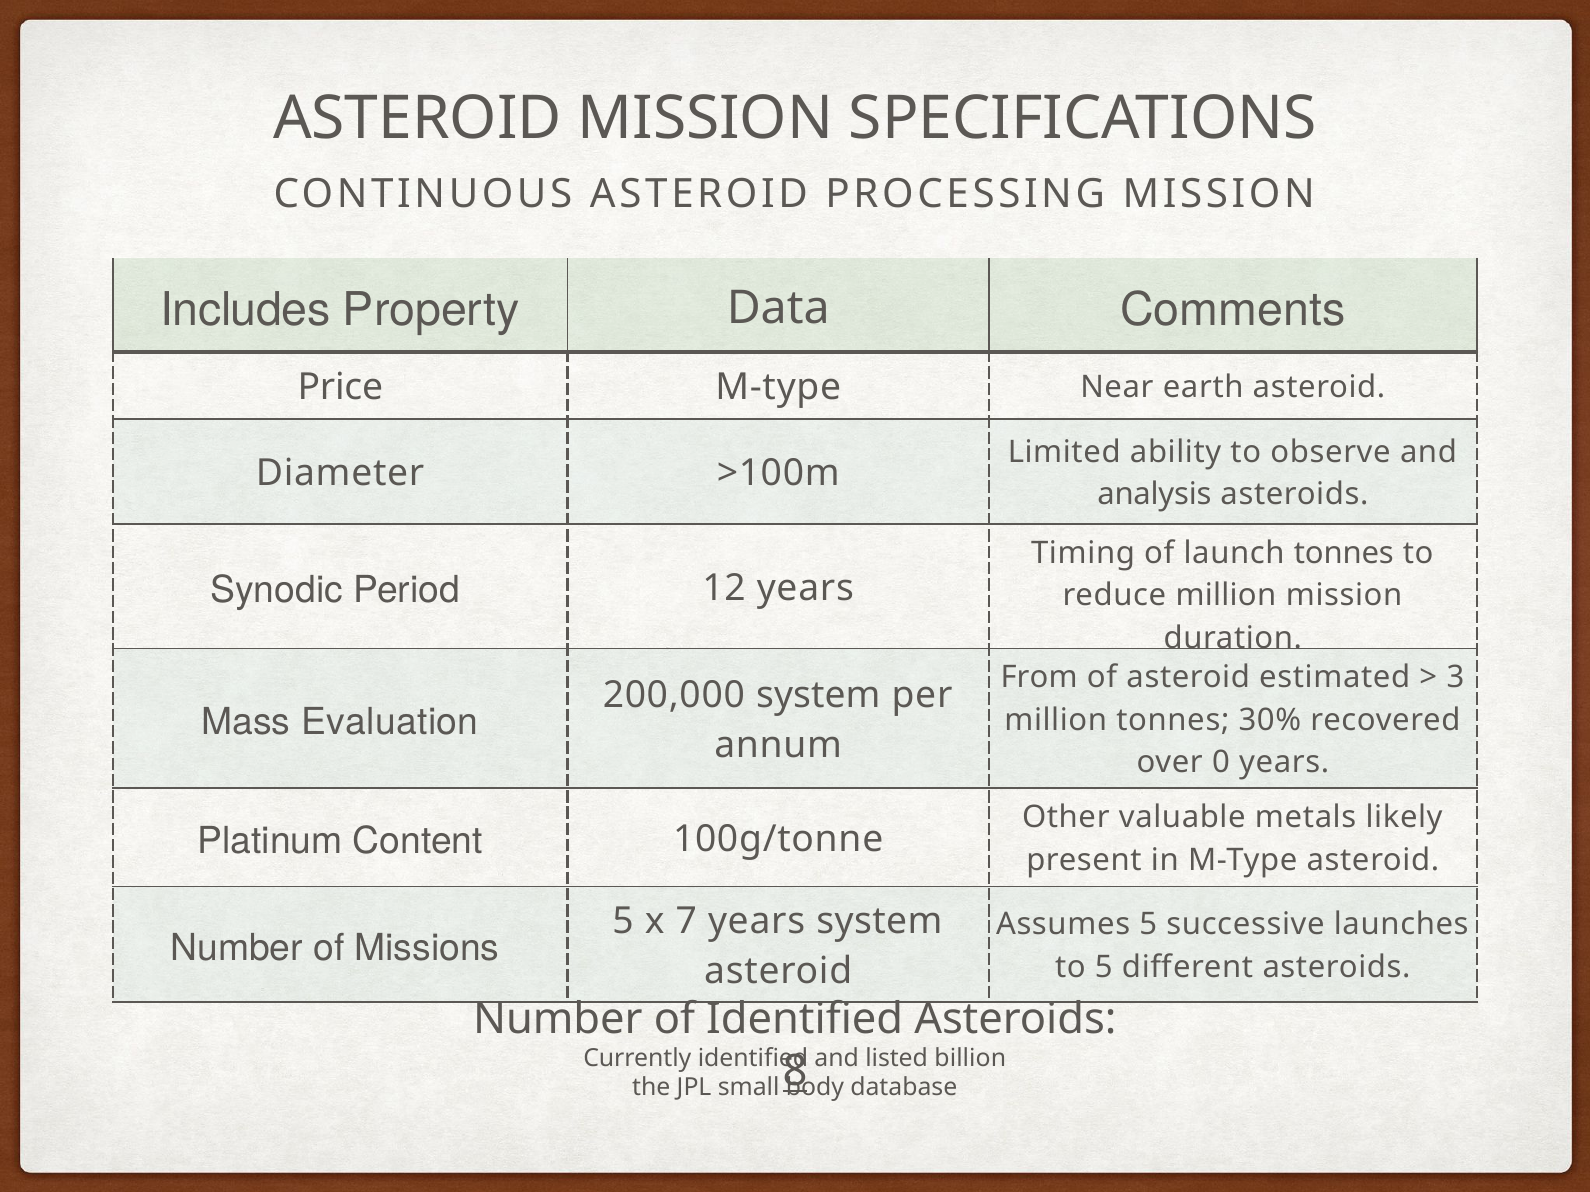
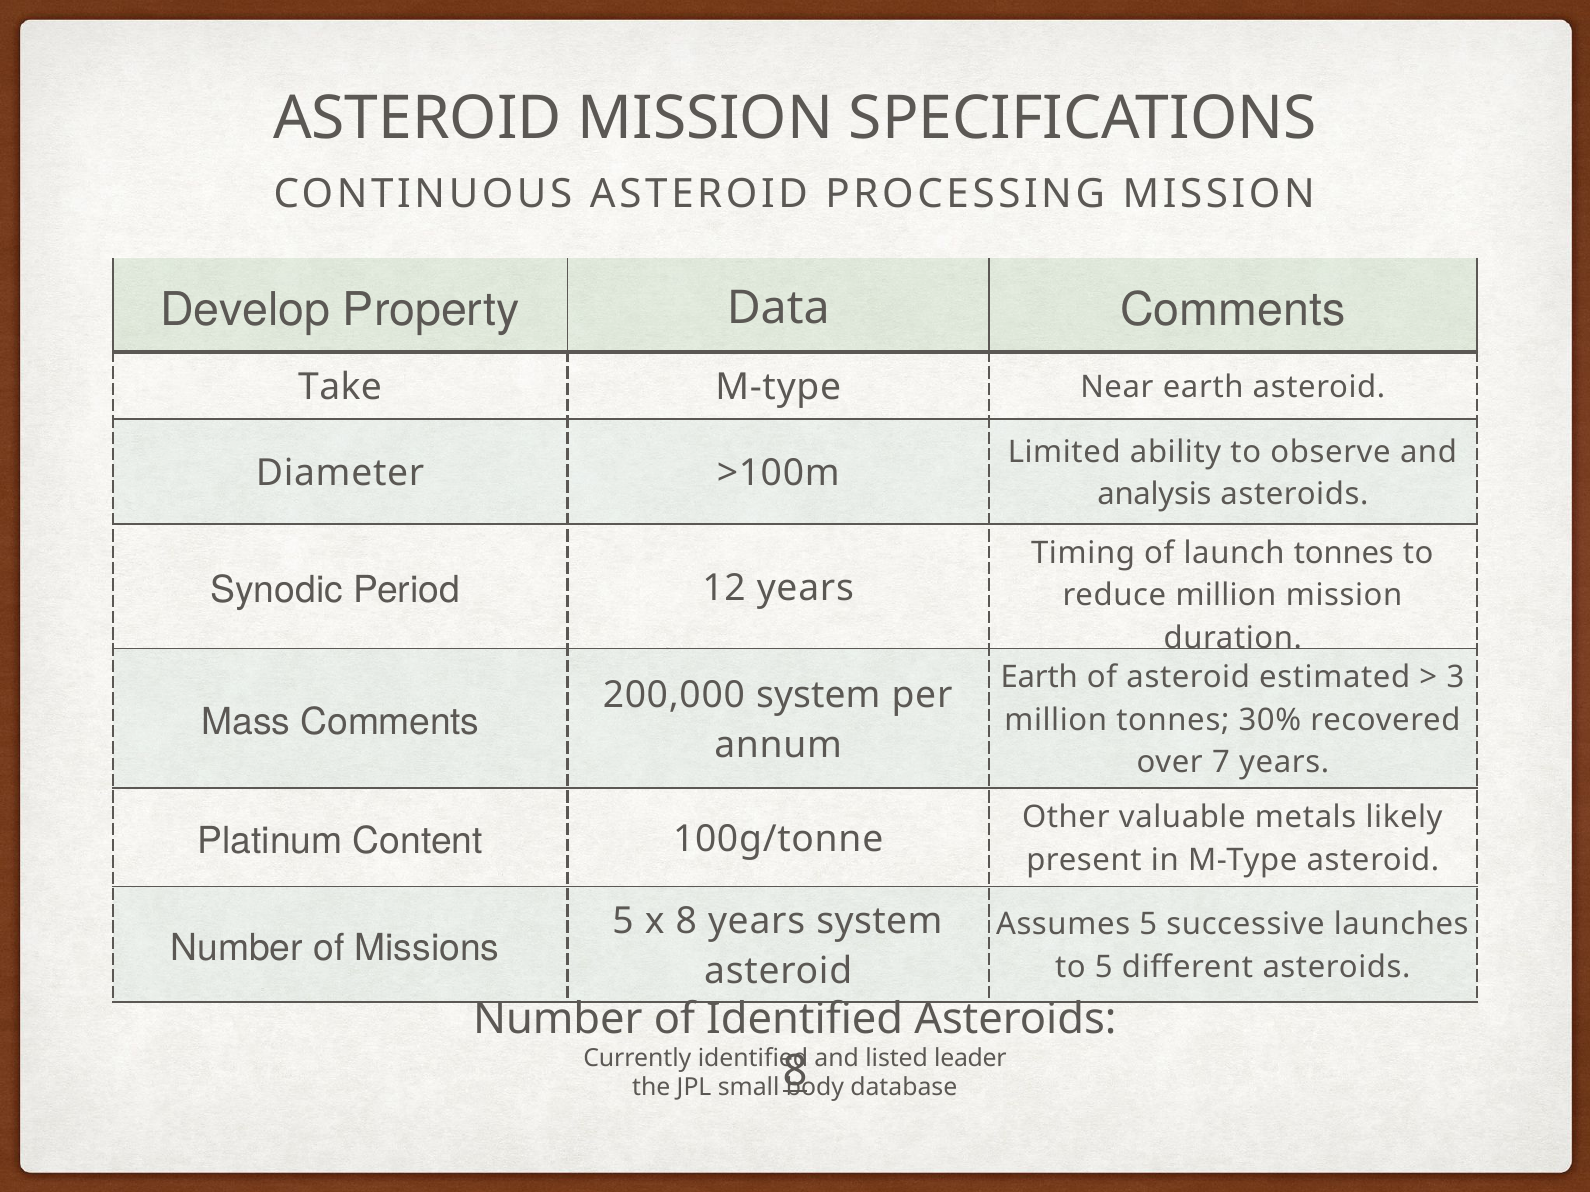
Includes: Includes -> Develop
Price: Price -> Take
From at (1039, 678): From -> Earth
Mass Evaluation: Evaluation -> Comments
0: 0 -> 7
x 7: 7 -> 8
billion: billion -> leader
